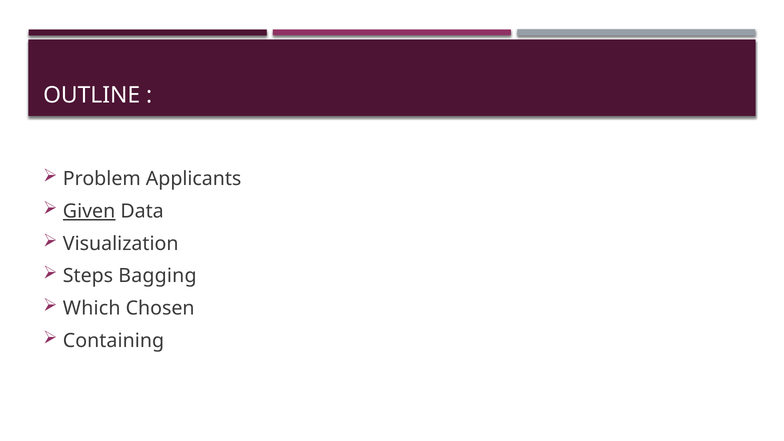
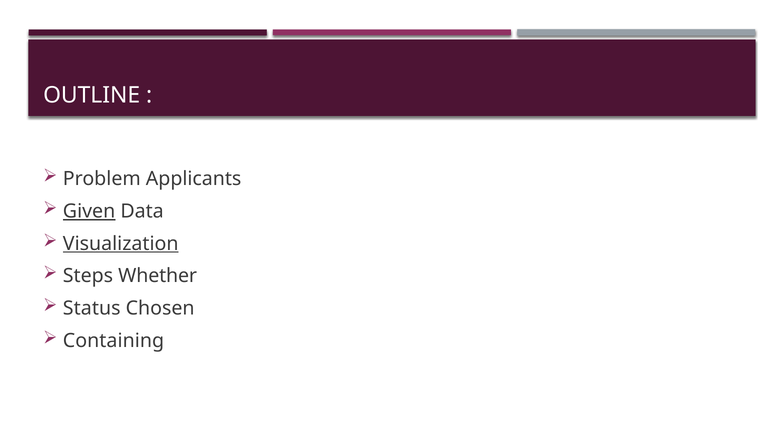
Visualization underline: none -> present
Bagging: Bagging -> Whether
Which: Which -> Status
